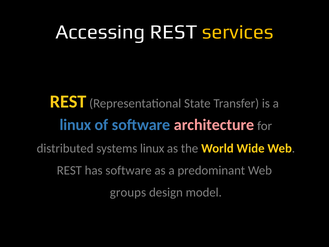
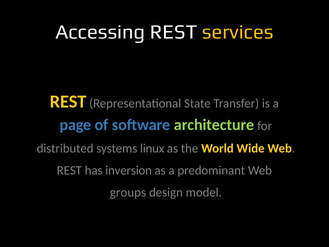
linux at (75, 125): linux -> page
architecture colour: pink -> light green
has software: software -> inversion
